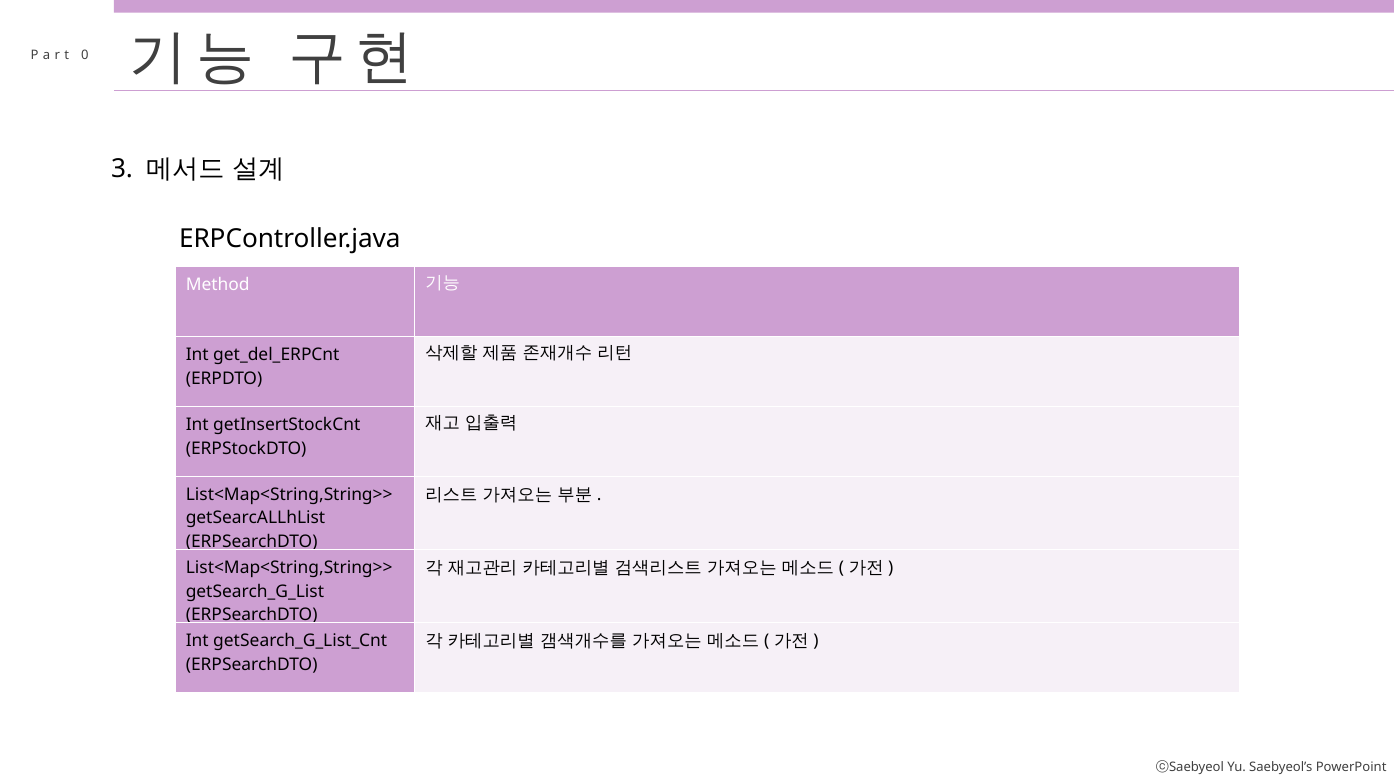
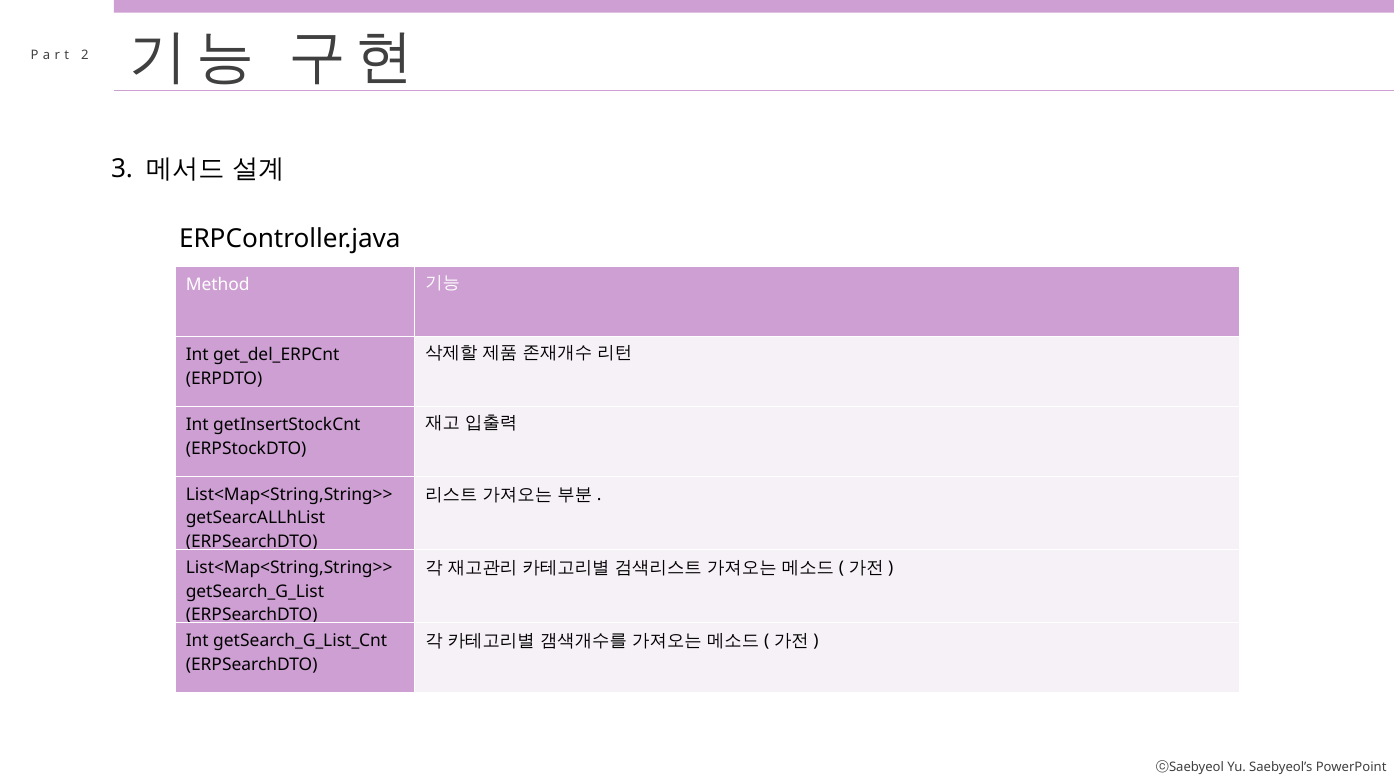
0: 0 -> 2
